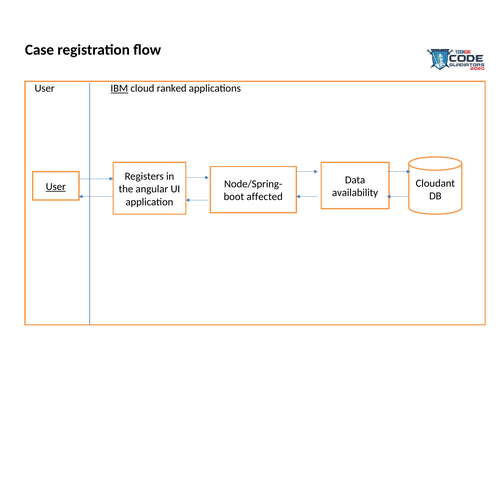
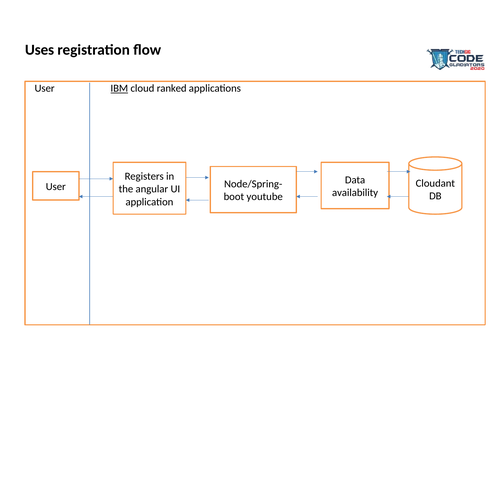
Case: Case -> Uses
User at (56, 187) underline: present -> none
affected: affected -> youtube
